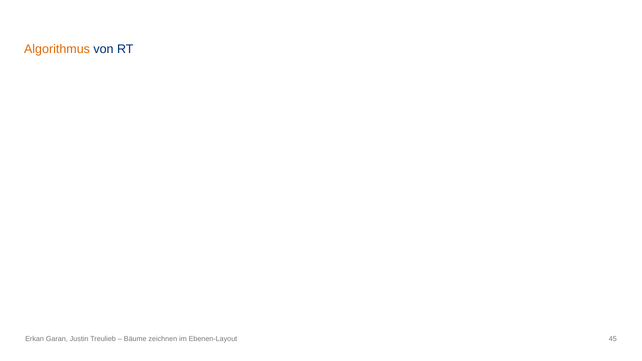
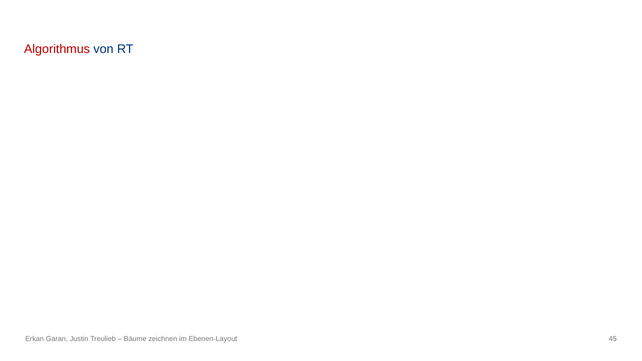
Algorithmus colour: orange -> red
